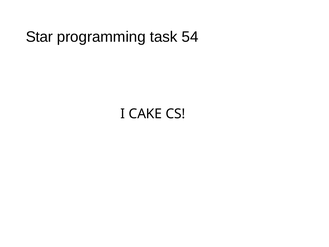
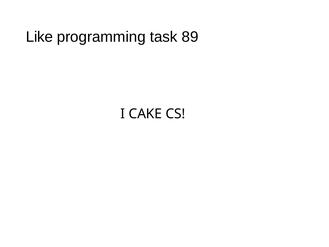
Star: Star -> Like
54: 54 -> 89
